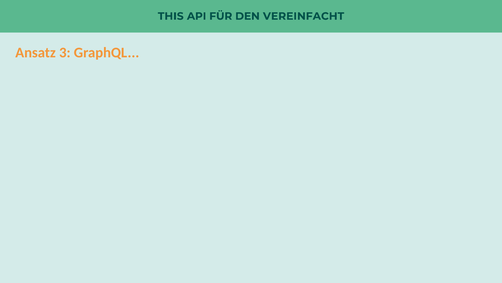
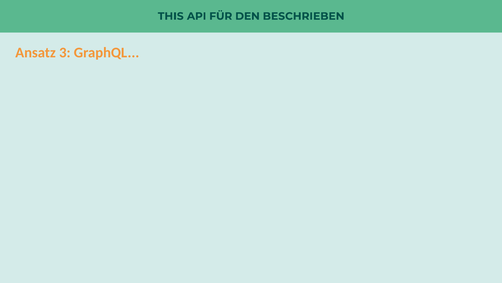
VEREINFACHT: VEREINFACHT -> BESCHRIEBEN
